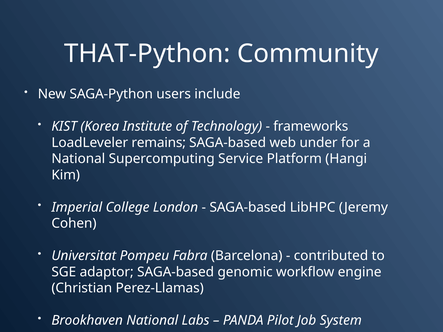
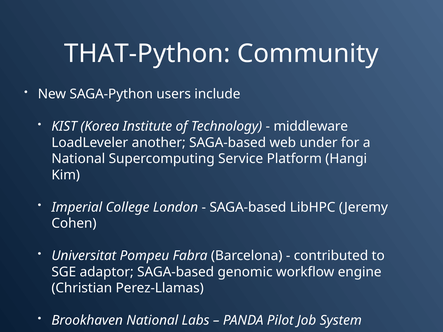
frameworks: frameworks -> middleware
remains: remains -> another
